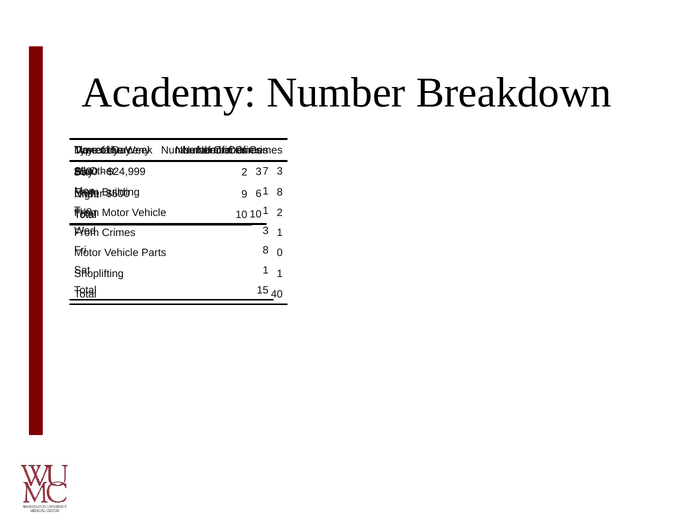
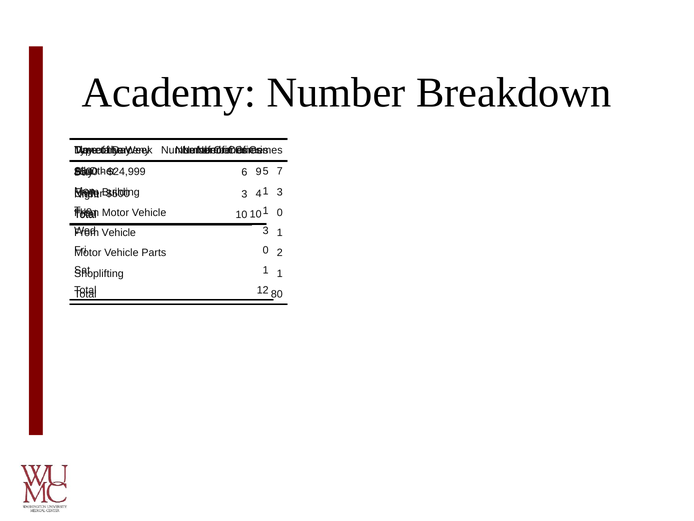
7: 7 -> 5
3 at (280, 171): 3 -> 7
$24,999 3: 3 -> 9
2 at (244, 172): 2 -> 6
8 at (280, 192): 8 -> 3
6: 6 -> 4
9 at (244, 194): 9 -> 3
Vehicle 2: 2 -> 0
Crimes at (119, 233): Crimes -> Vehicle
8 at (266, 250): 8 -> 0
0: 0 -> 2
15: 15 -> 12
40: 40 -> 80
